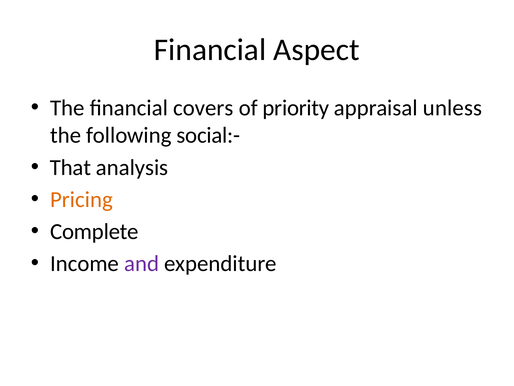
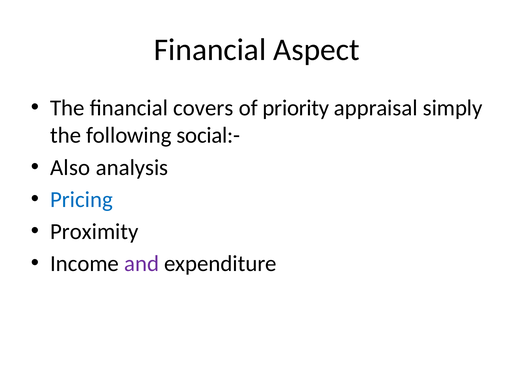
unless: unless -> simply
That: That -> Also
Pricing colour: orange -> blue
Complete: Complete -> Proximity
